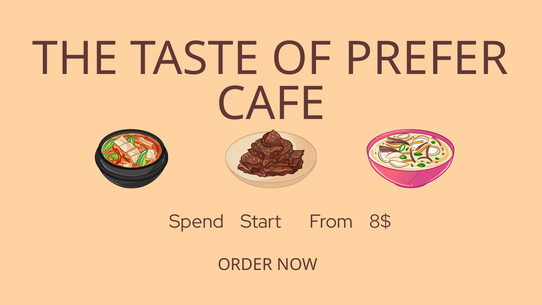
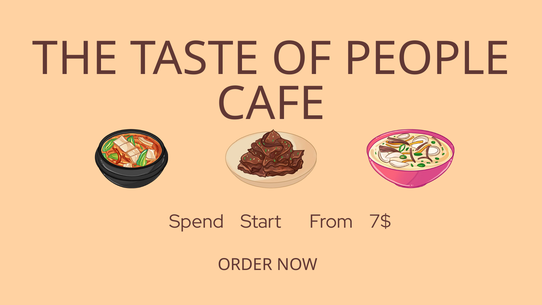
PREFER: PREFER -> PEOPLE
8$: 8$ -> 7$
